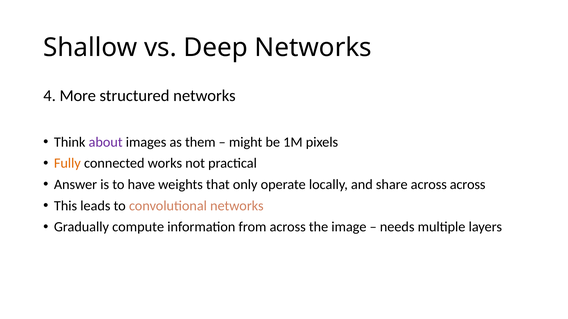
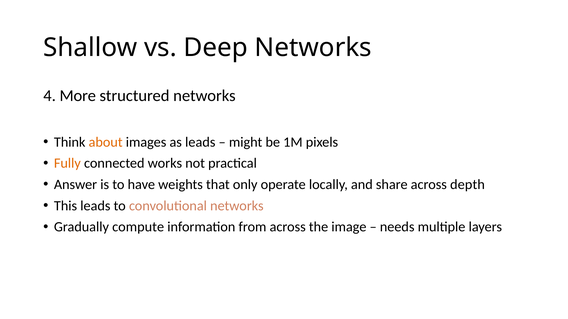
about colour: purple -> orange
as them: them -> leads
across across: across -> depth
